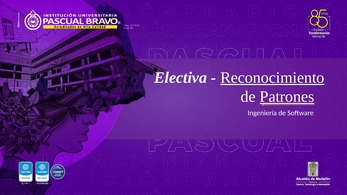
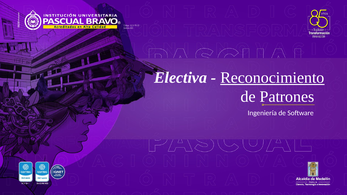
Patrones underline: present -> none
